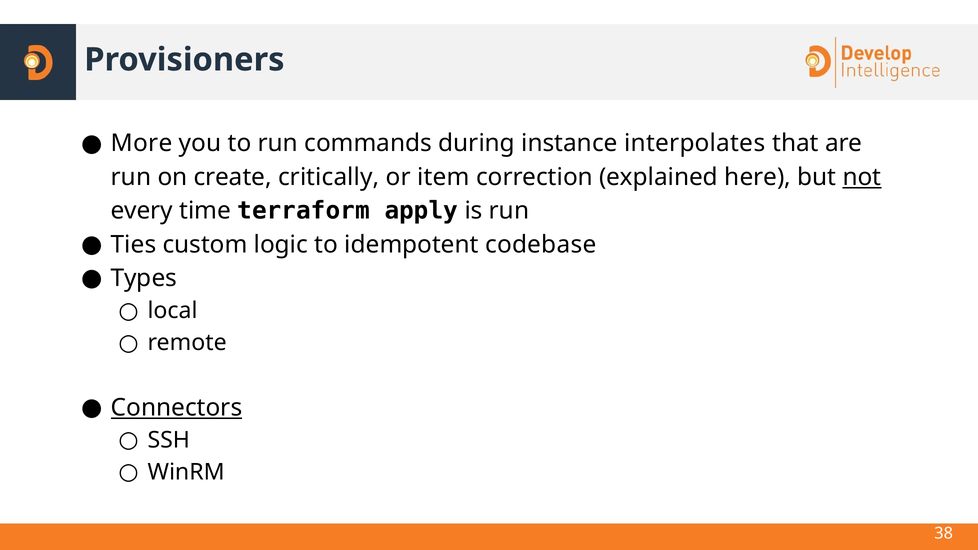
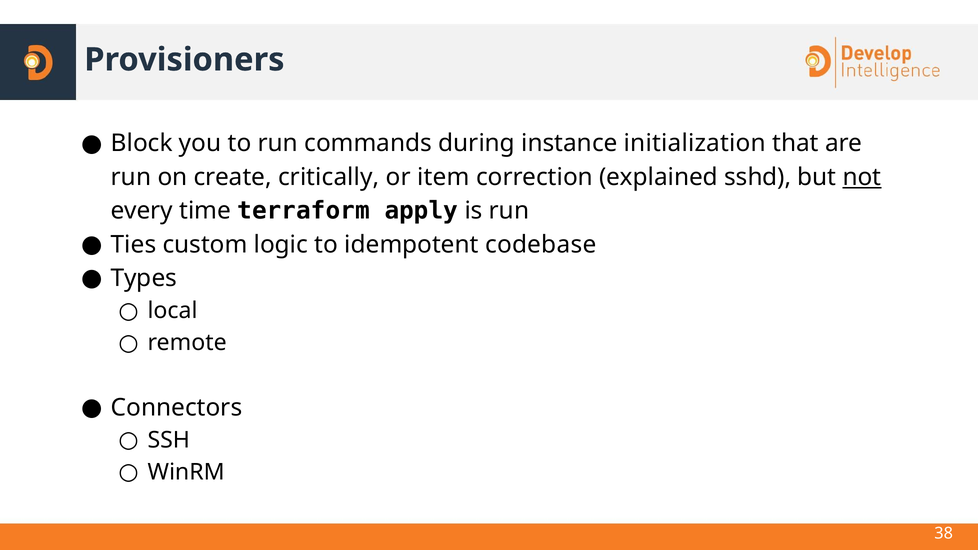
More: More -> Block
interpolates: interpolates -> initialization
here: here -> sshd
Connectors underline: present -> none
